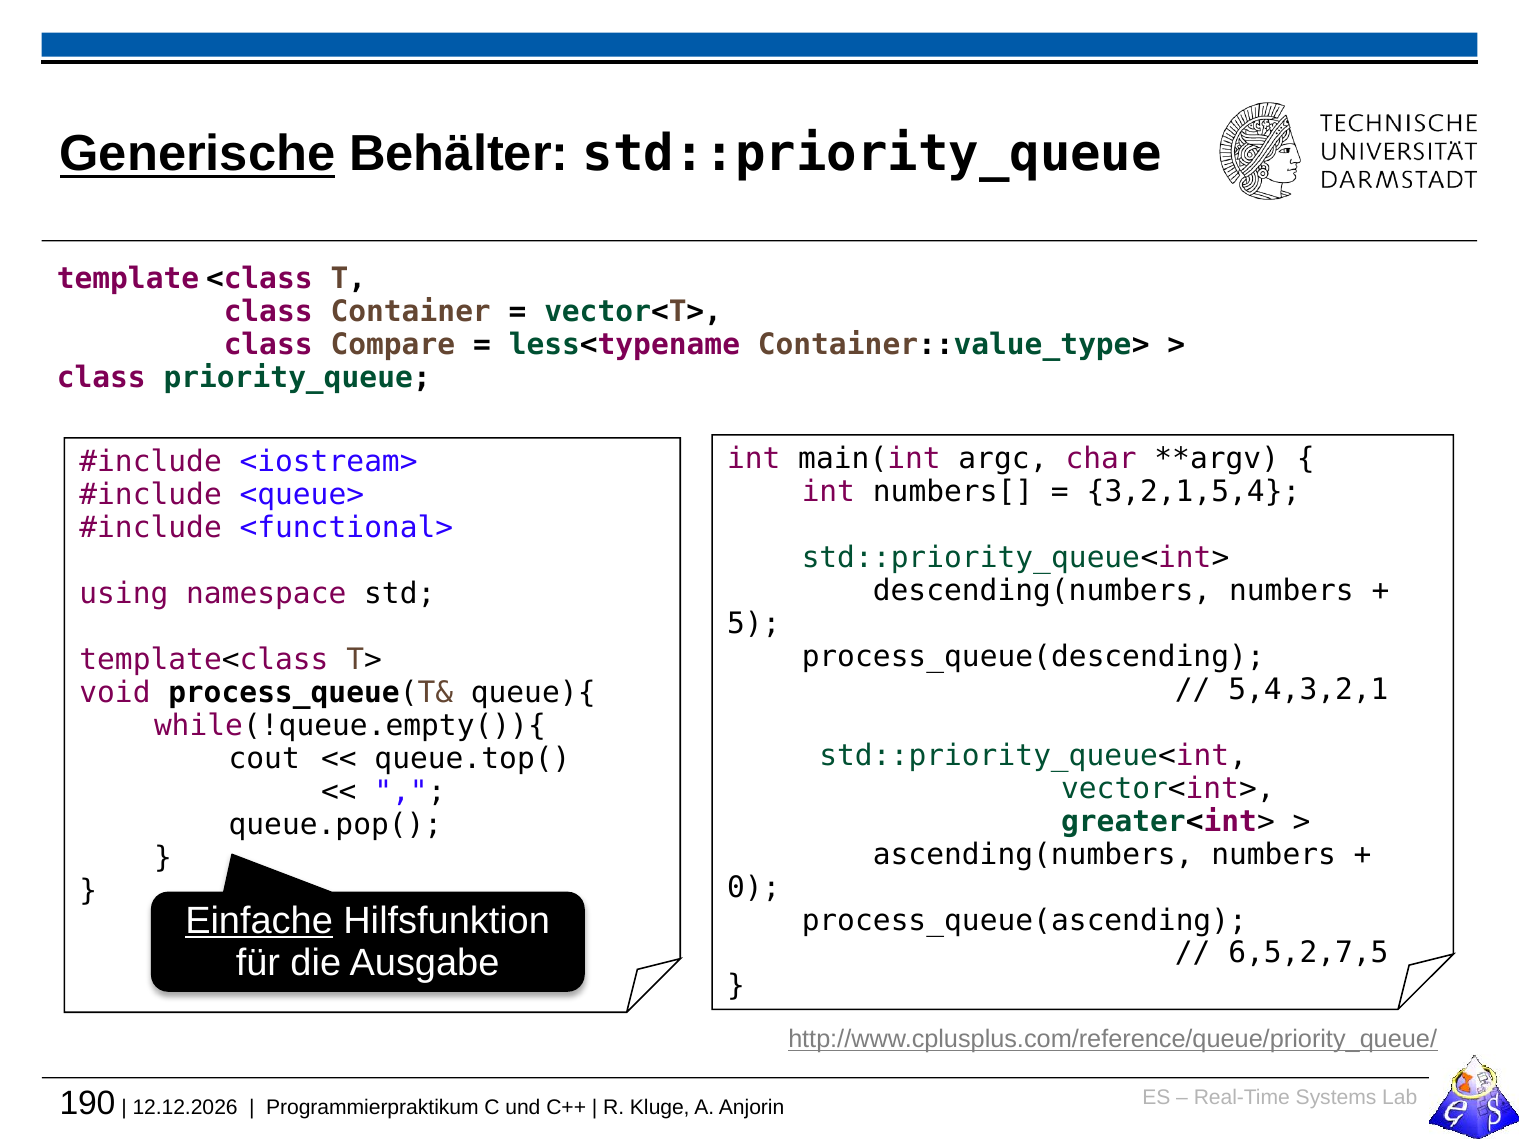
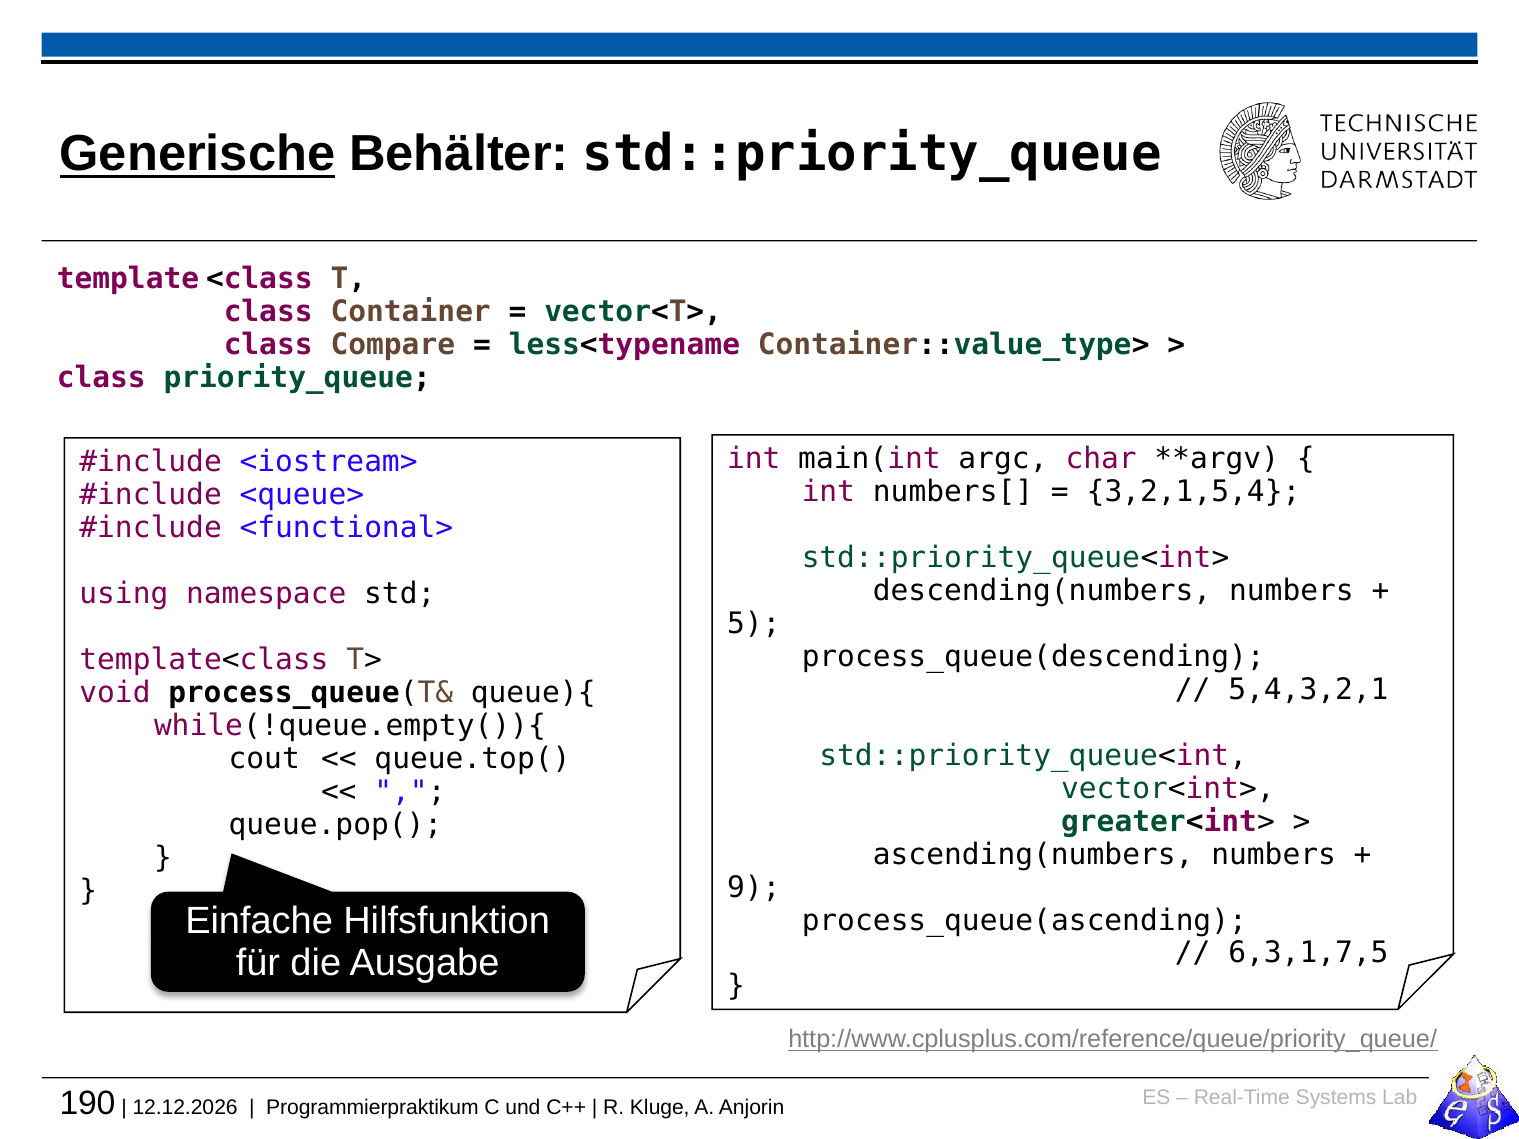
0: 0 -> 9
Einfache underline: present -> none
6,5,2,7,5: 6,5,2,7,5 -> 6,3,1,7,5
